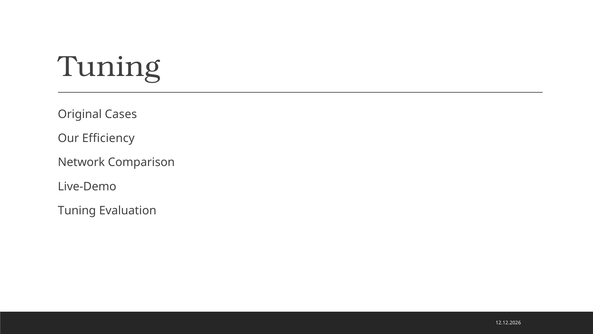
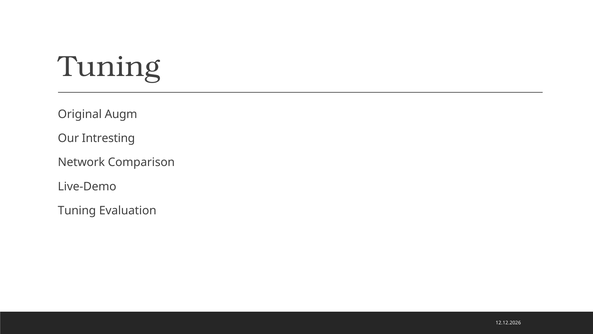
Cases: Cases -> Augm
Efficiency: Efficiency -> Intresting
